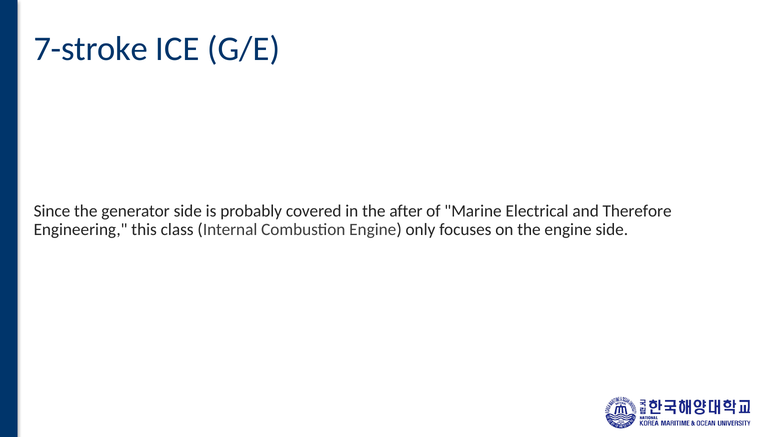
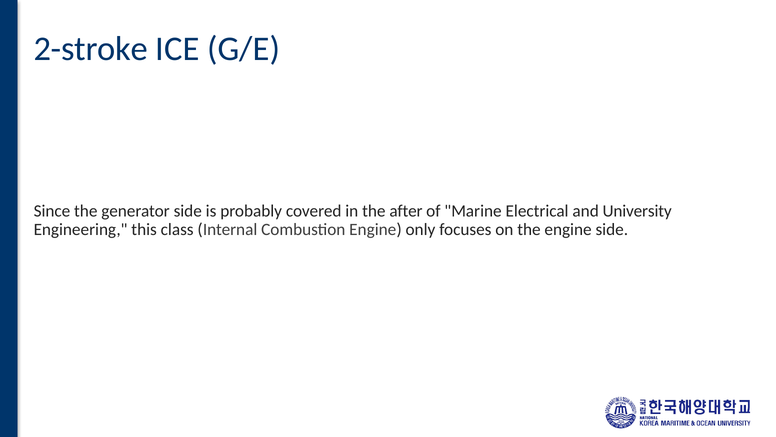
7-stroke: 7-stroke -> 2-stroke
Therefore: Therefore -> University
